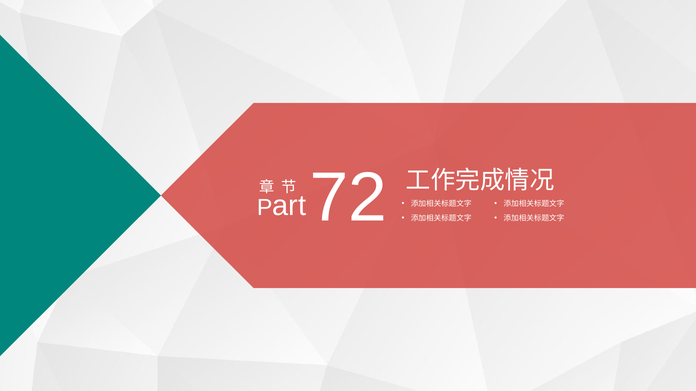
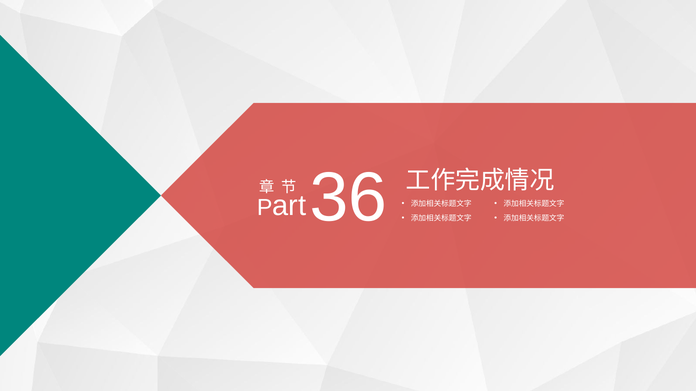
72: 72 -> 36
